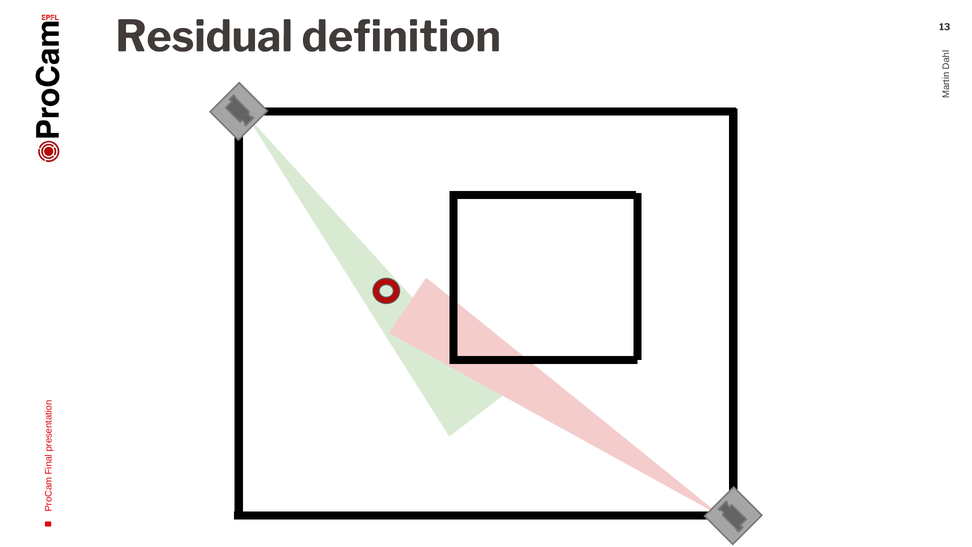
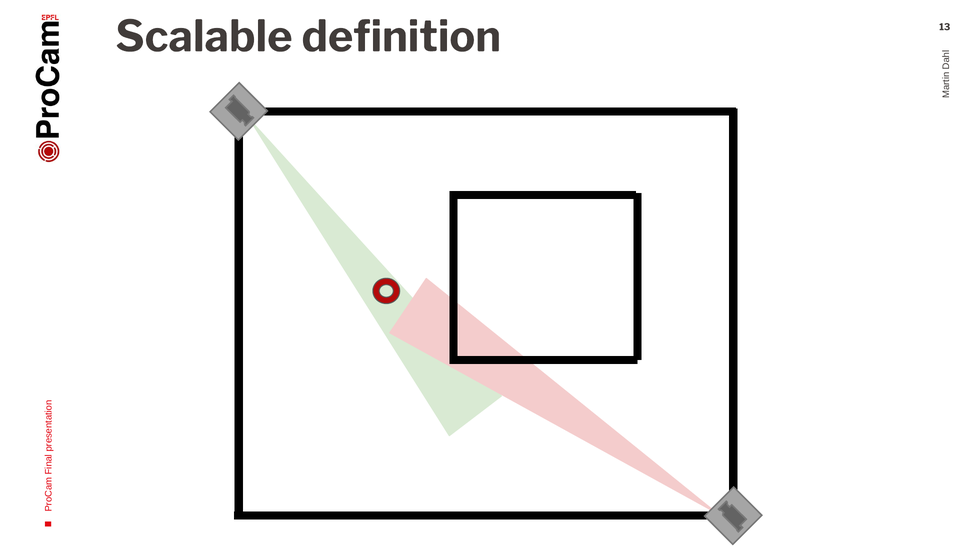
Residual: Residual -> Scalable
